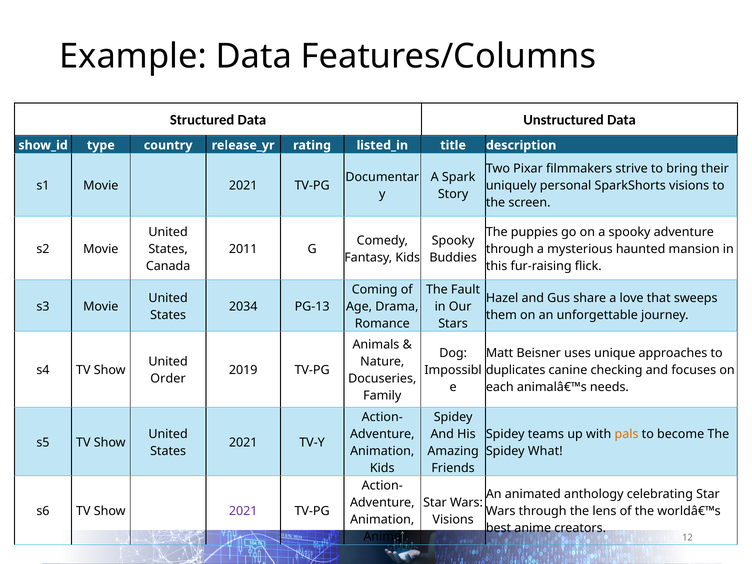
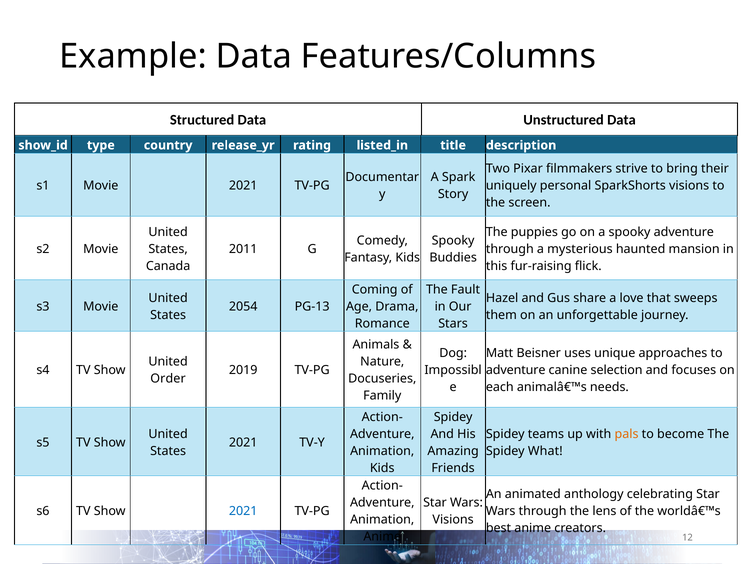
2034: 2034 -> 2054
duplicates at (516, 370): duplicates -> adventure
checking: checking -> selection
2021 at (243, 511) colour: purple -> blue
